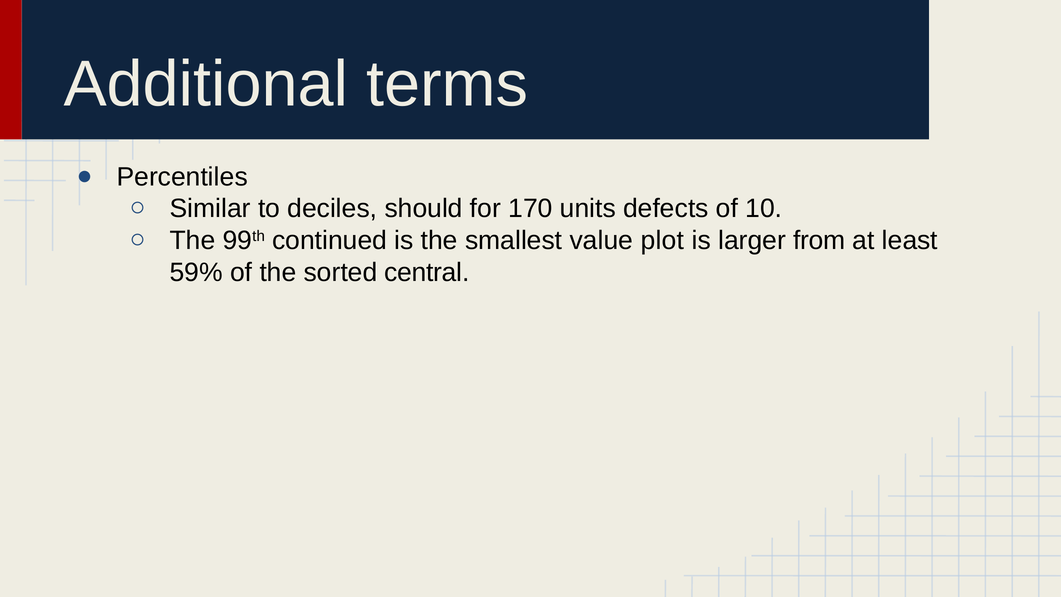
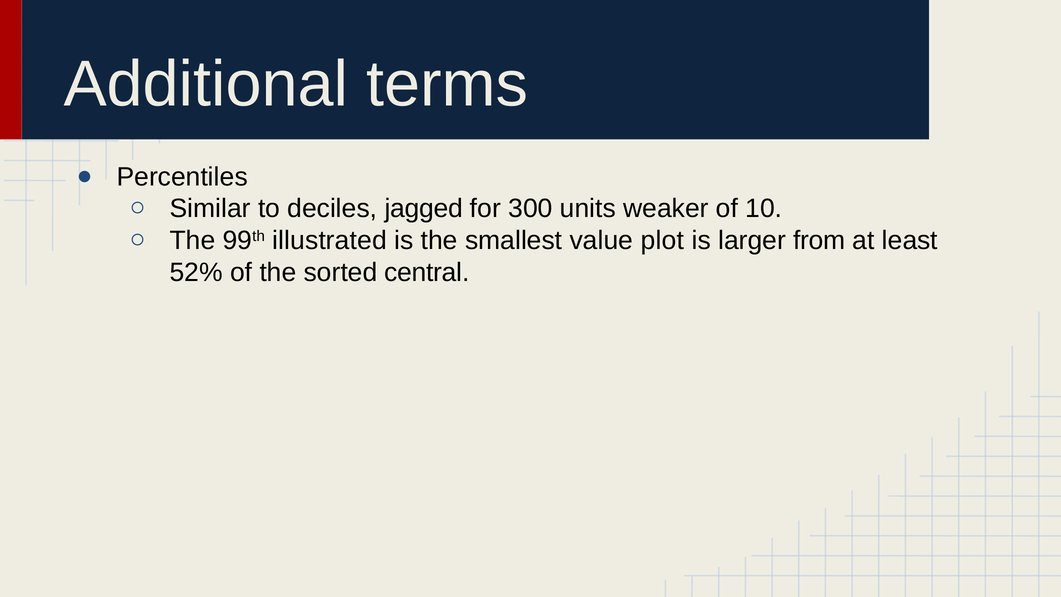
should: should -> jagged
170: 170 -> 300
defects: defects -> weaker
continued: continued -> illustrated
59%: 59% -> 52%
